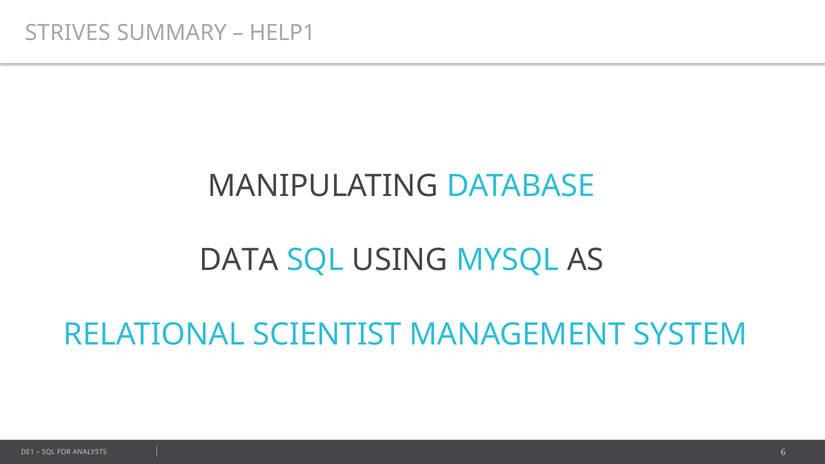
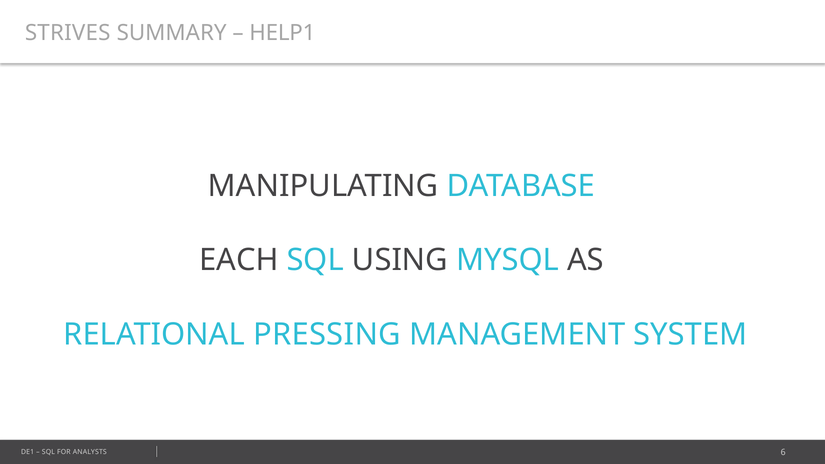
DATA: DATA -> EACH
SCIENTIST: SCIENTIST -> PRESSING
